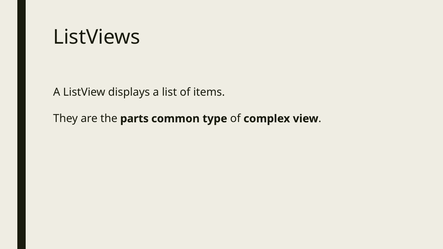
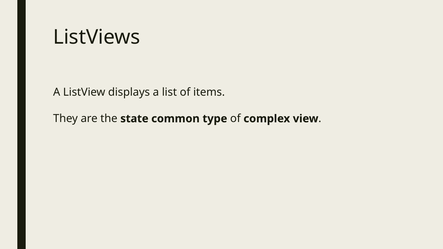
parts: parts -> state
